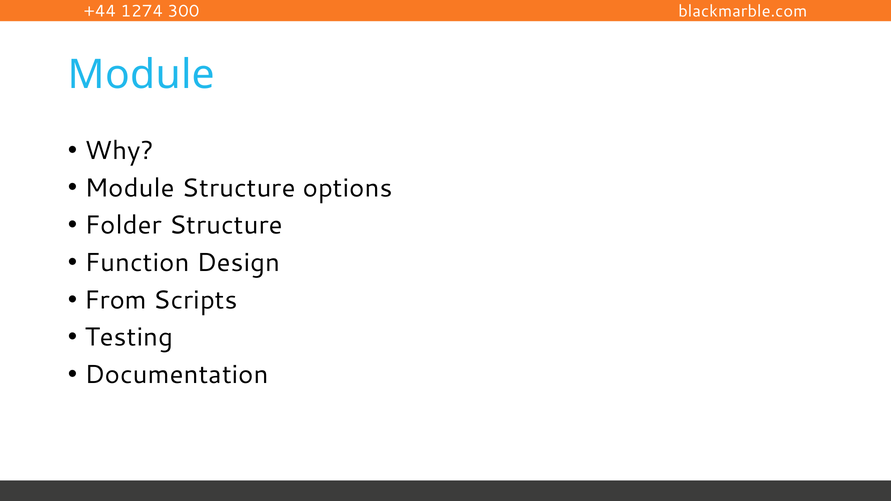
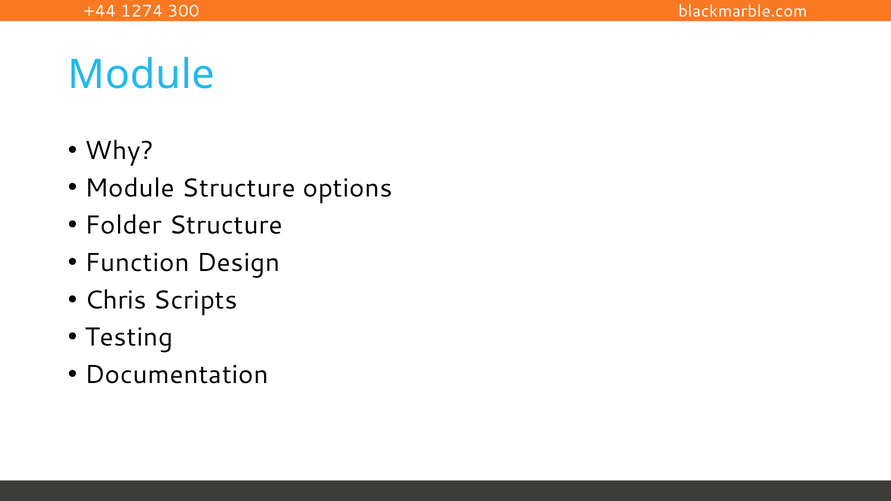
From: From -> Chris
